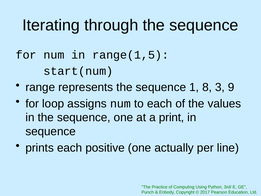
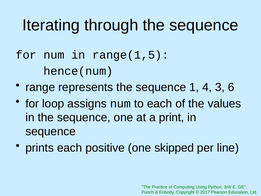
start(num: start(num -> hence(num
8: 8 -> 4
9: 9 -> 6
actually: actually -> skipped
